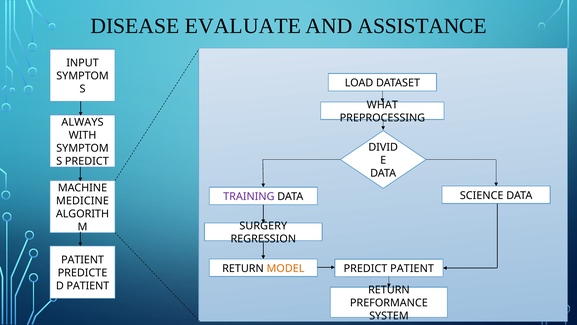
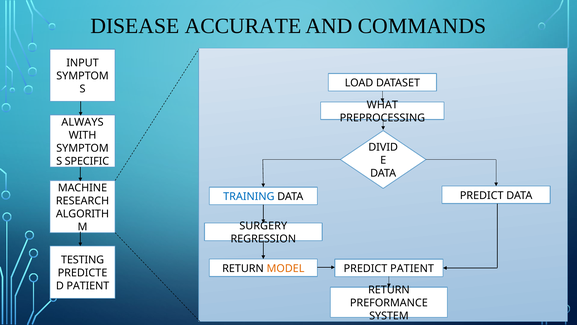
EVALUATE: EVALUATE -> ACCURATE
ASSISTANCE: ASSISTANCE -> COMMANDS
PREDICT at (87, 161): PREDICT -> SPECIFIC
TRAINING colour: purple -> blue
DATA SCIENCE: SCIENCE -> PREDICT
MEDICINE: MEDICINE -> RESEARCH
PATIENT at (83, 260): PATIENT -> TESTING
